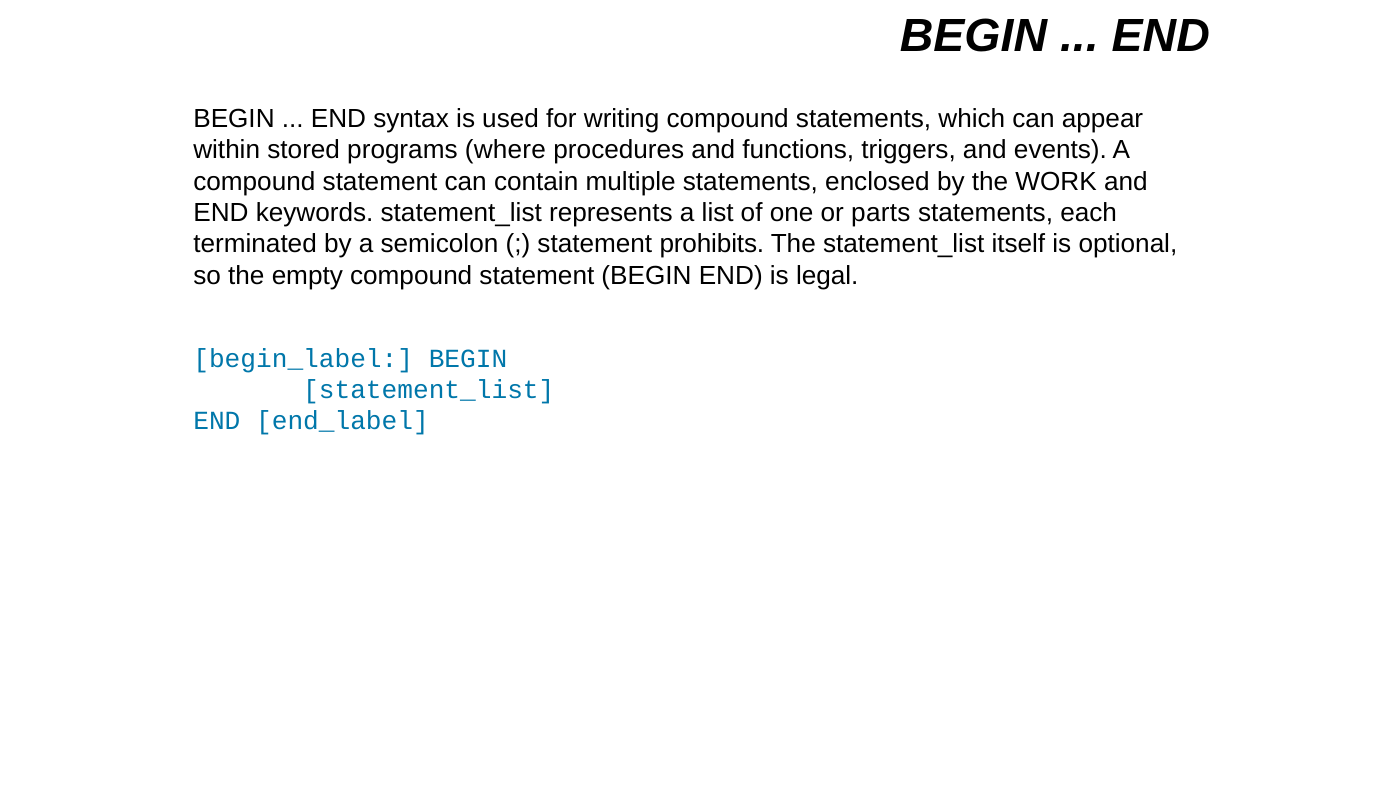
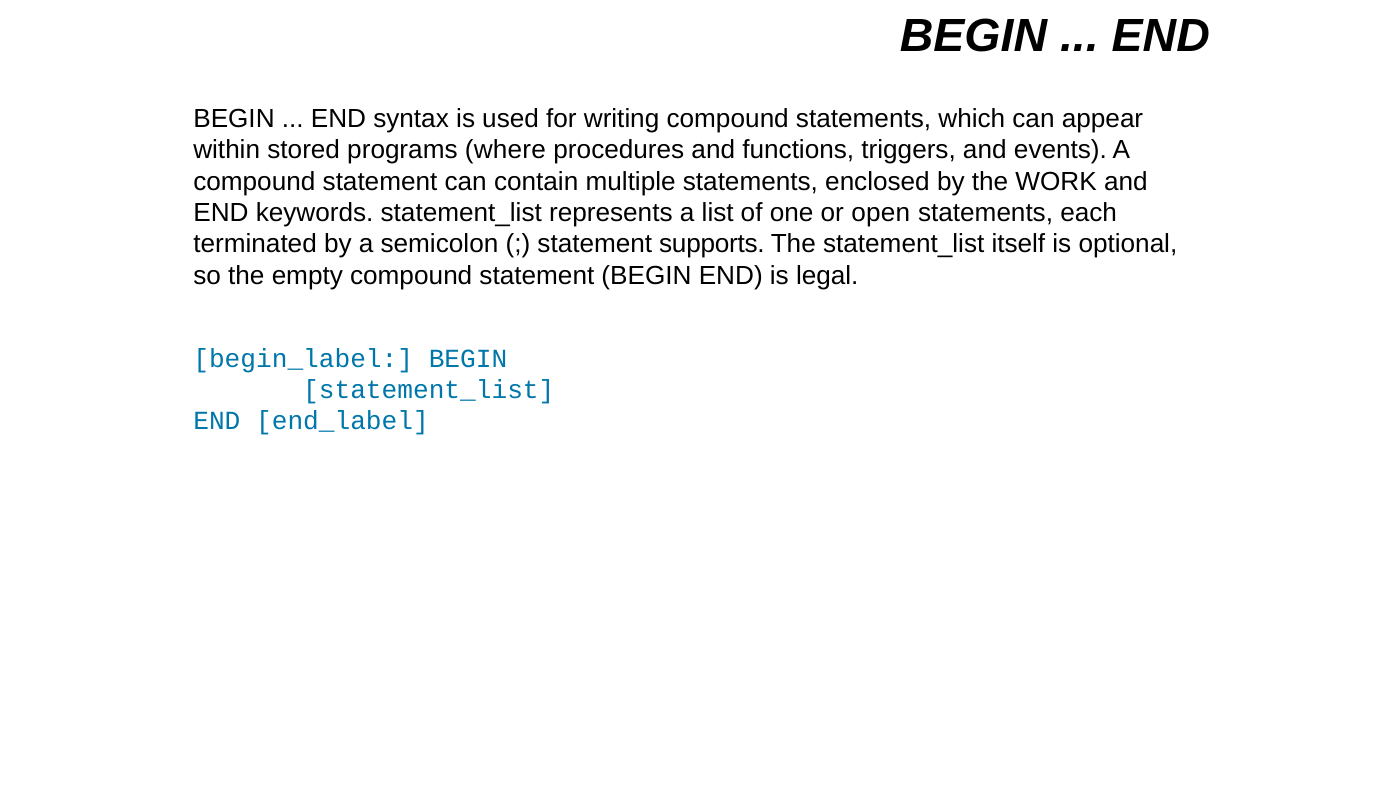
parts: parts -> open
prohibits: prohibits -> supports
